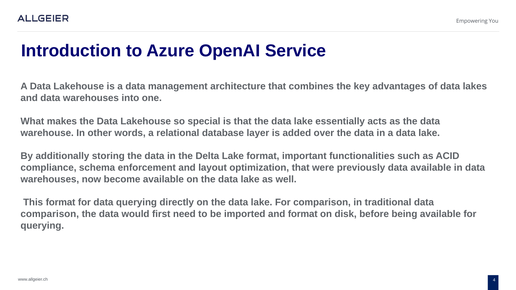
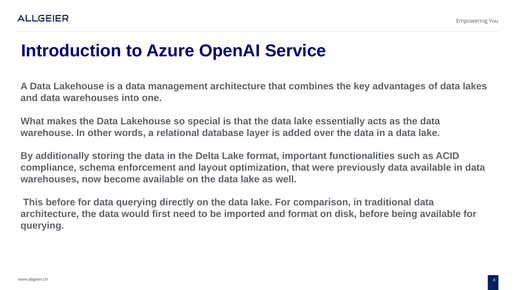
This format: format -> before
comparison at (50, 214): comparison -> architecture
